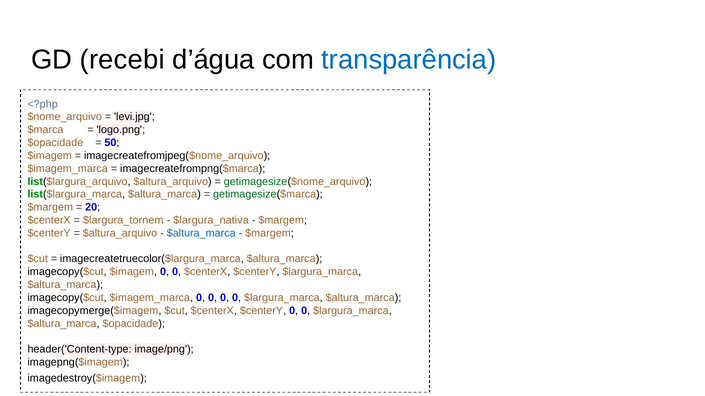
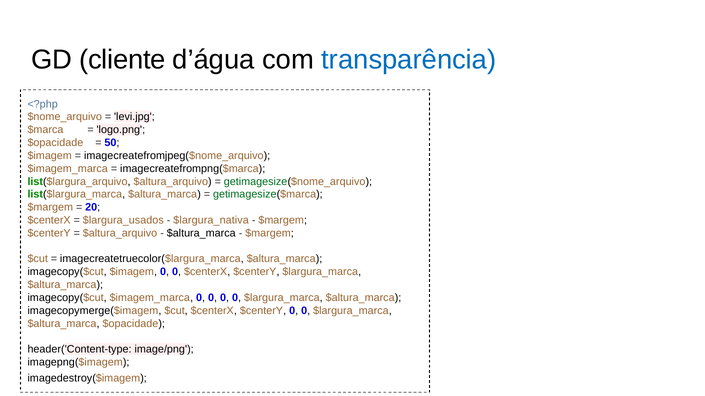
recebi: recebi -> cliente
$largura_tornem: $largura_tornem -> $largura_usados
$altura_marca at (201, 233) colour: blue -> black
